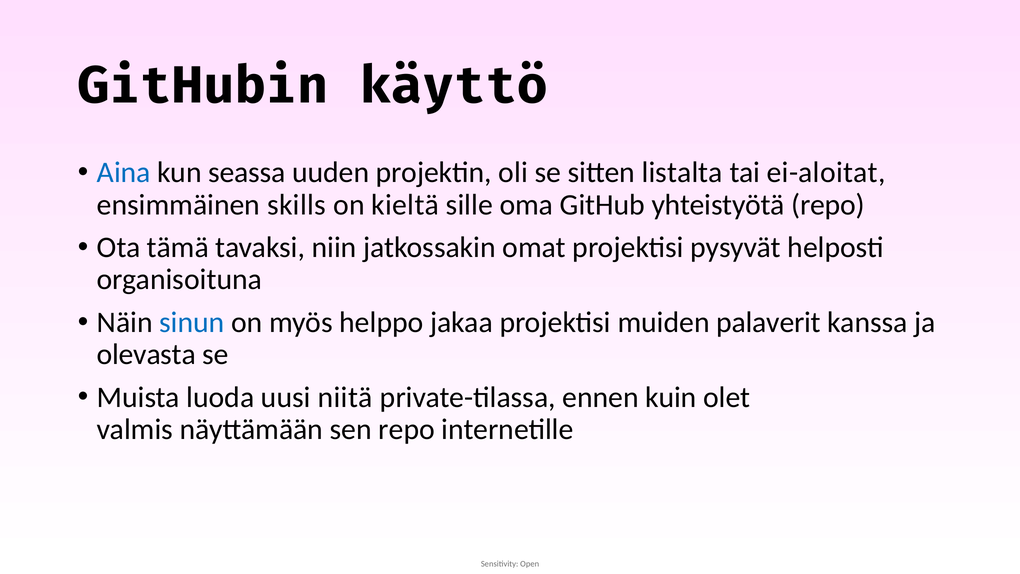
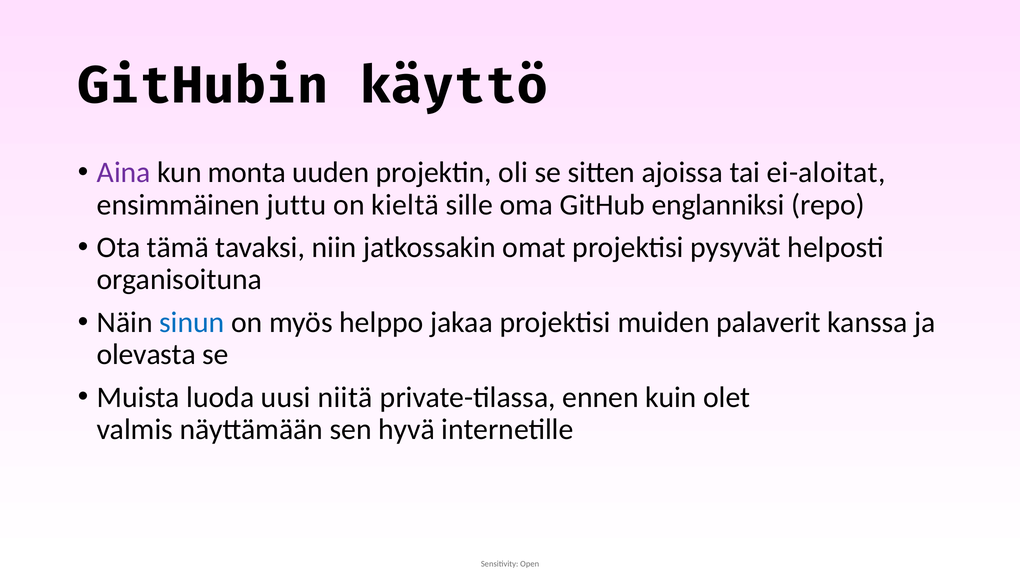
Aina colour: blue -> purple
seassa: seassa -> monta
listalta: listalta -> ajoissa
skills: skills -> juttu
yhteistyötä: yhteistyötä -> englanniksi
sen repo: repo -> hyvä
